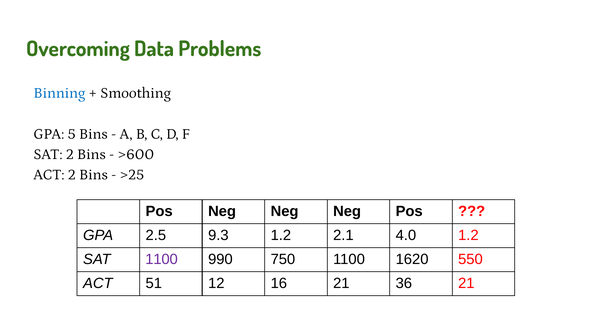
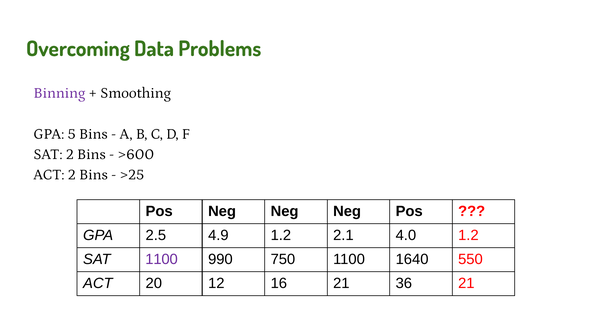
Binning colour: blue -> purple
9.3: 9.3 -> 4.9
1620: 1620 -> 1640
51: 51 -> 20
